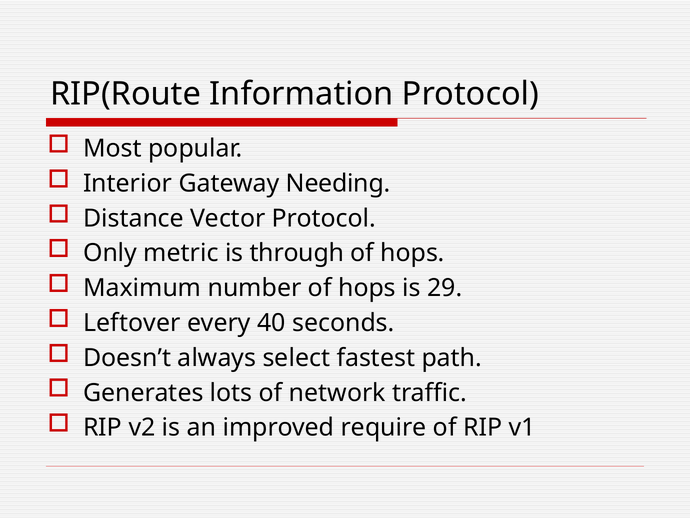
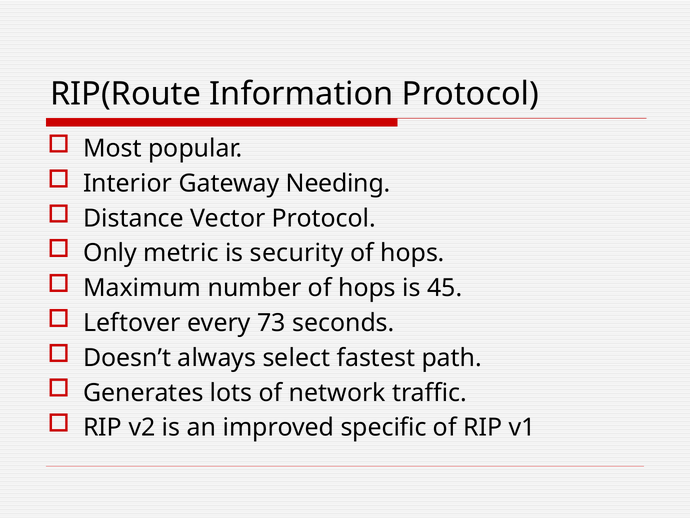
through: through -> security
29: 29 -> 45
40: 40 -> 73
require: require -> specific
